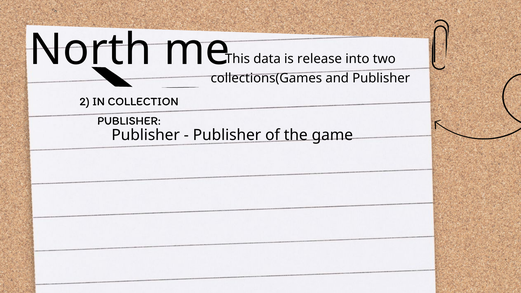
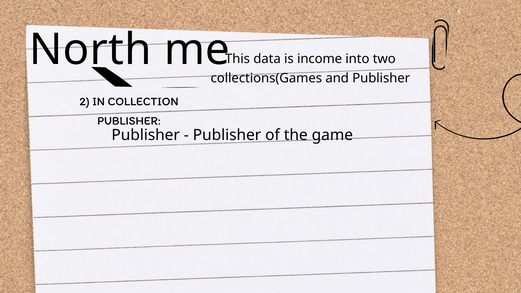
release: release -> income
